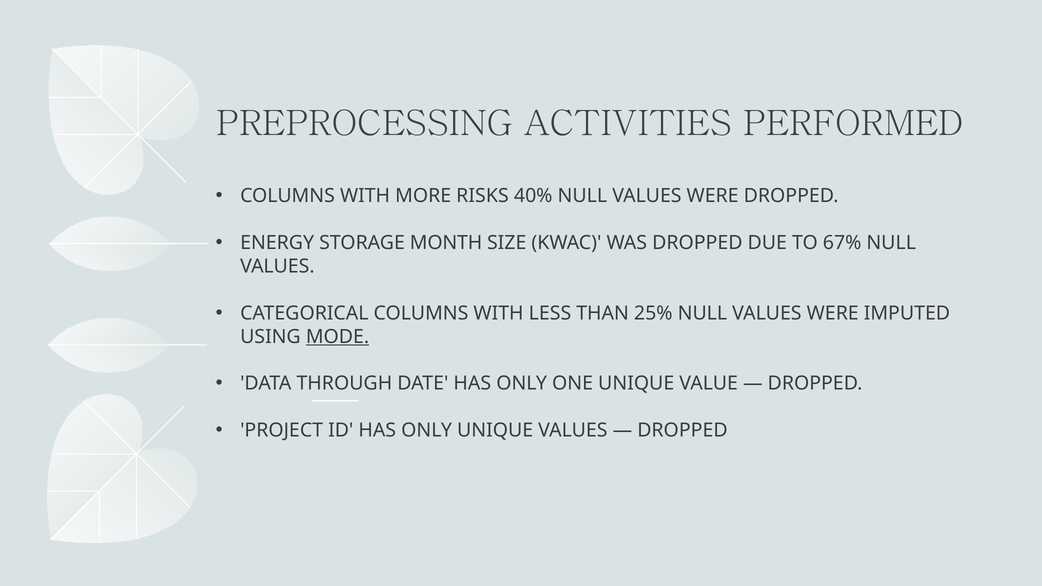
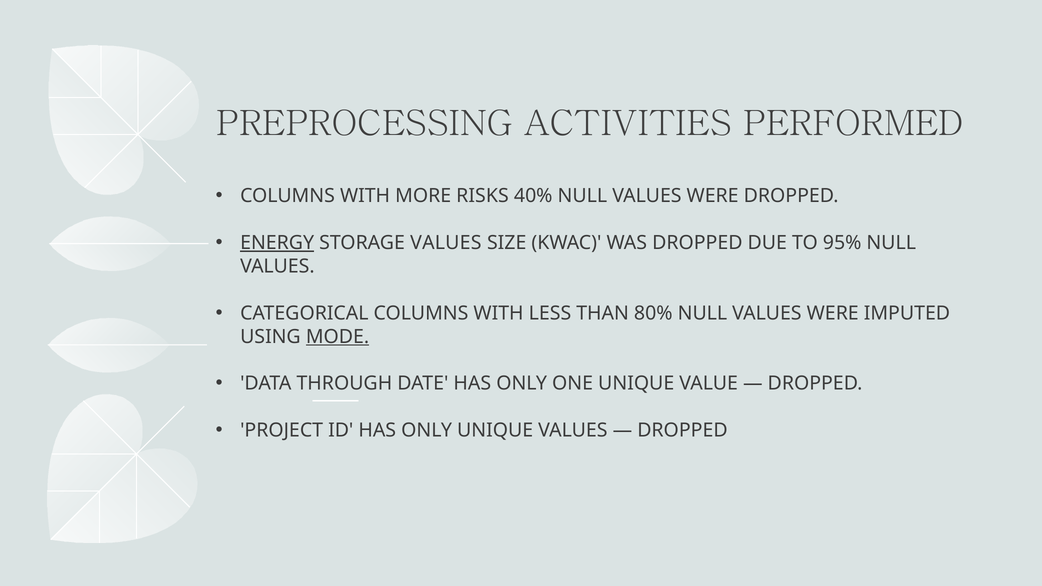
ENERGY underline: none -> present
STORAGE MONTH: MONTH -> VALUES
67%: 67% -> 95%
25%: 25% -> 80%
